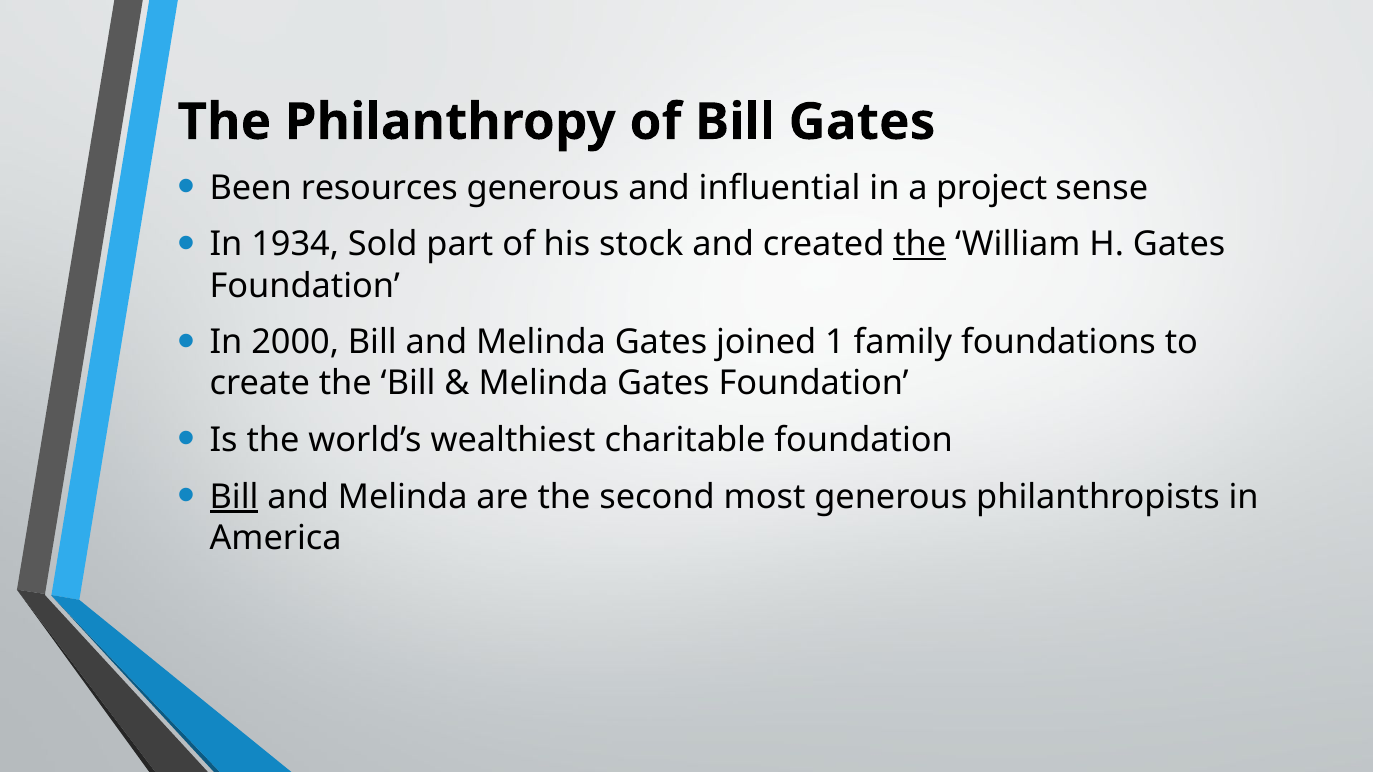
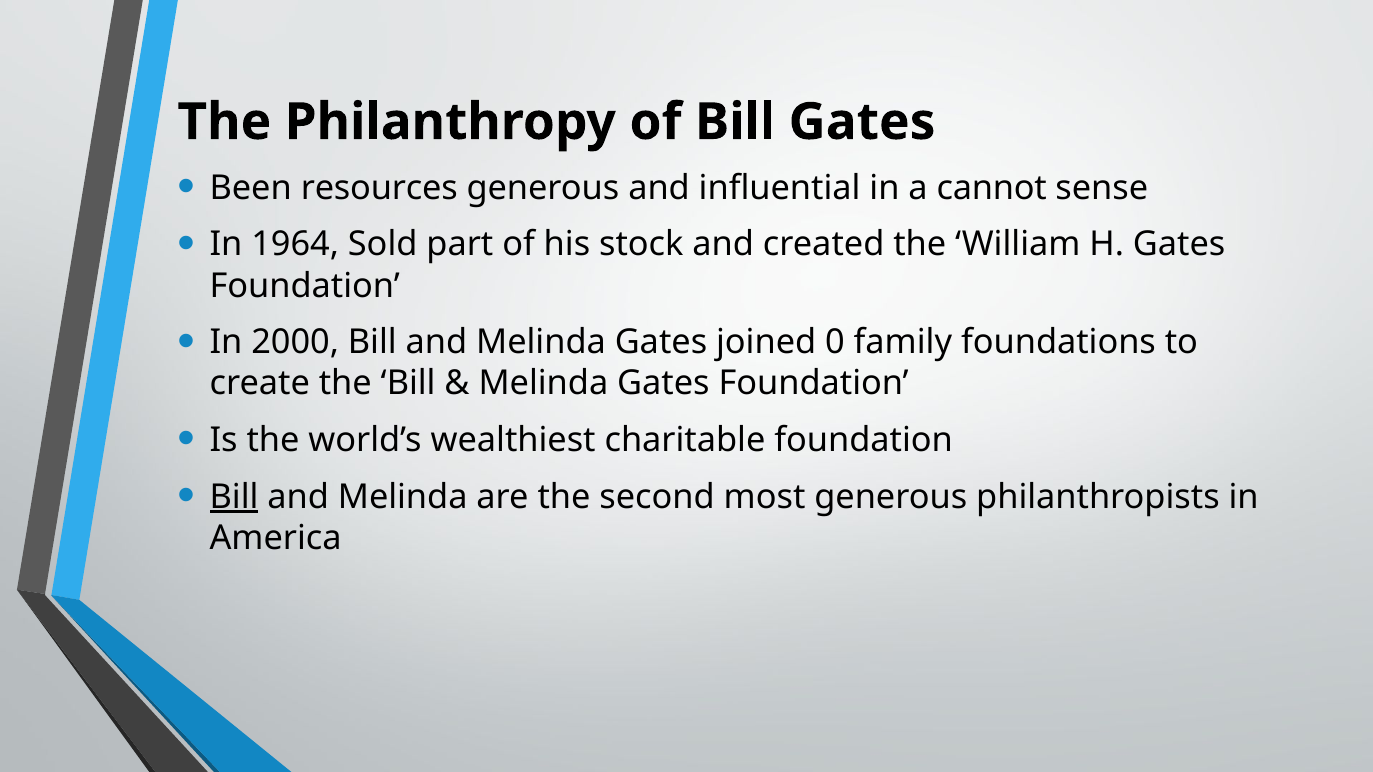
project: project -> cannot
1934: 1934 -> 1964
the at (920, 245) underline: present -> none
1: 1 -> 0
